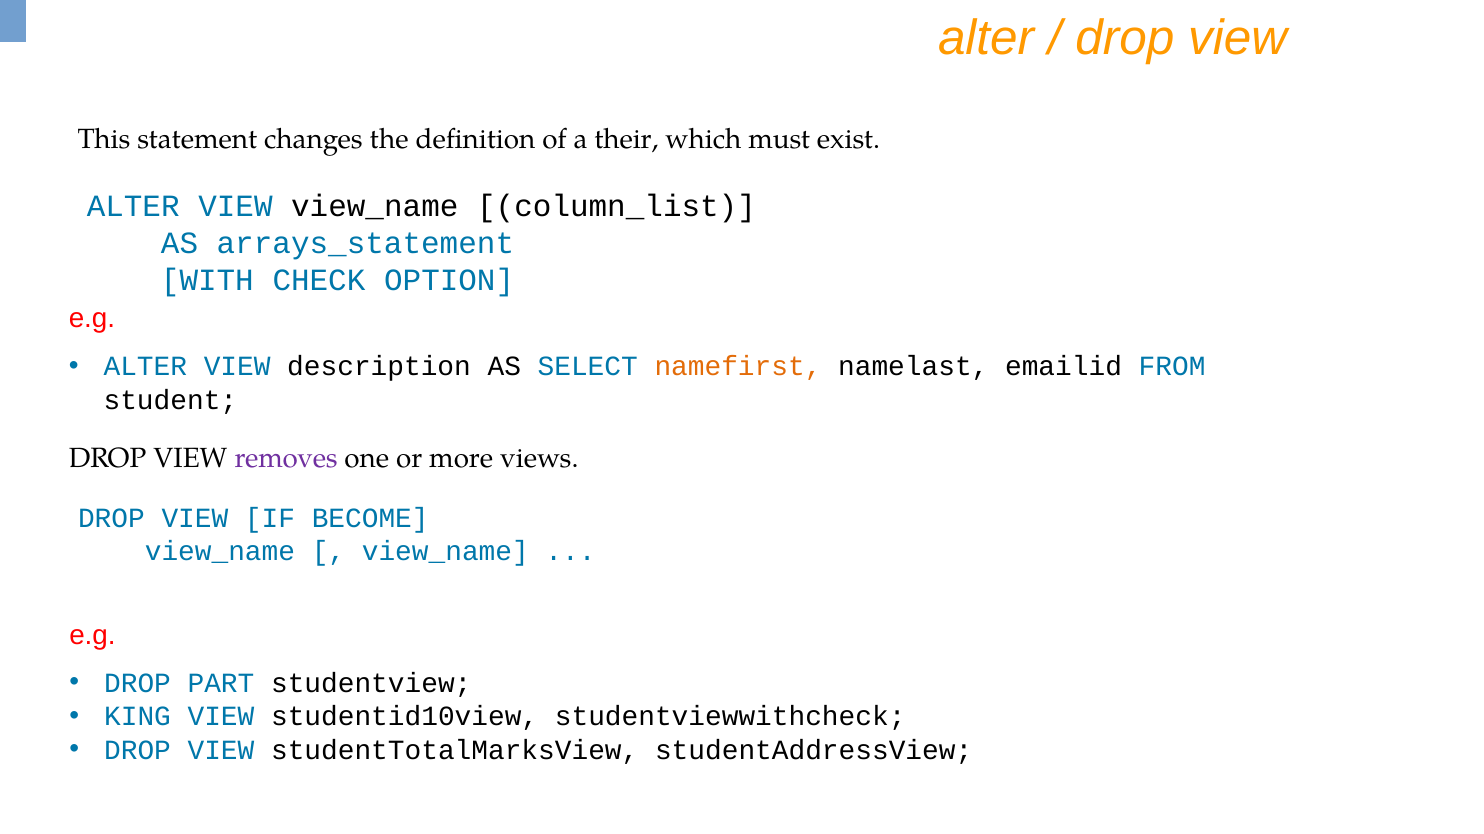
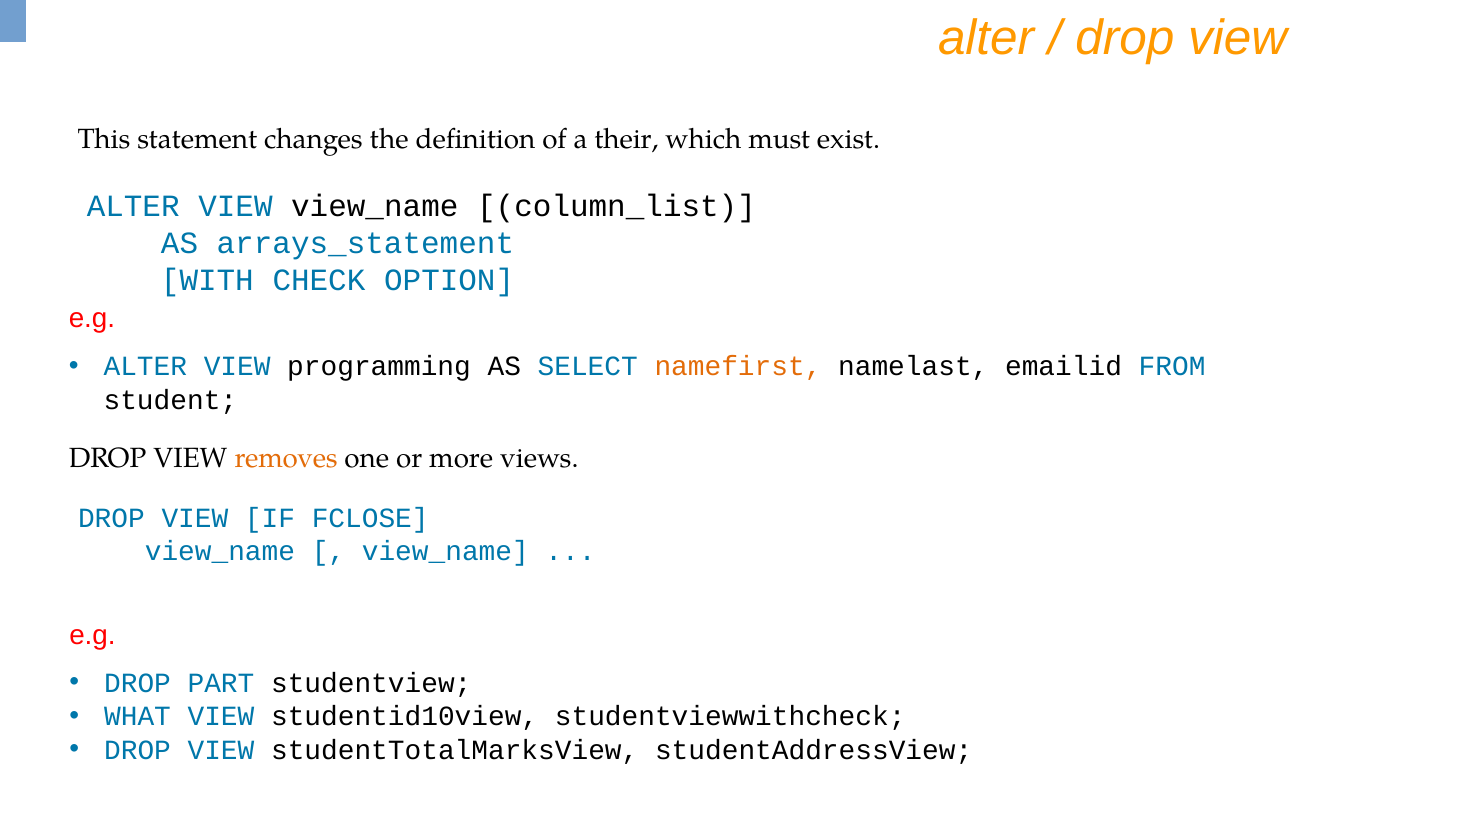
description: description -> programming
removes colour: purple -> orange
BECOME: BECOME -> FCLOSE
KING: KING -> WHAT
